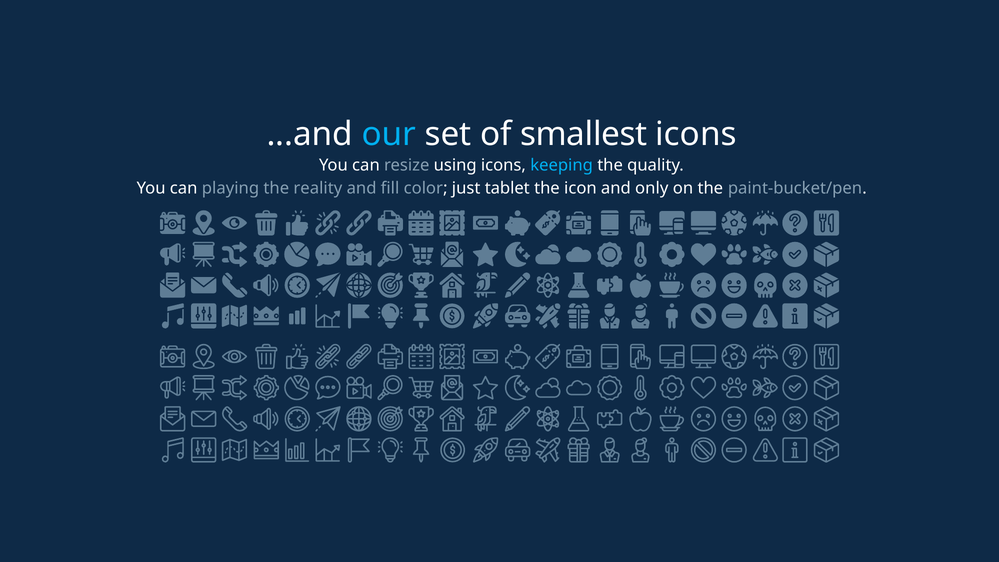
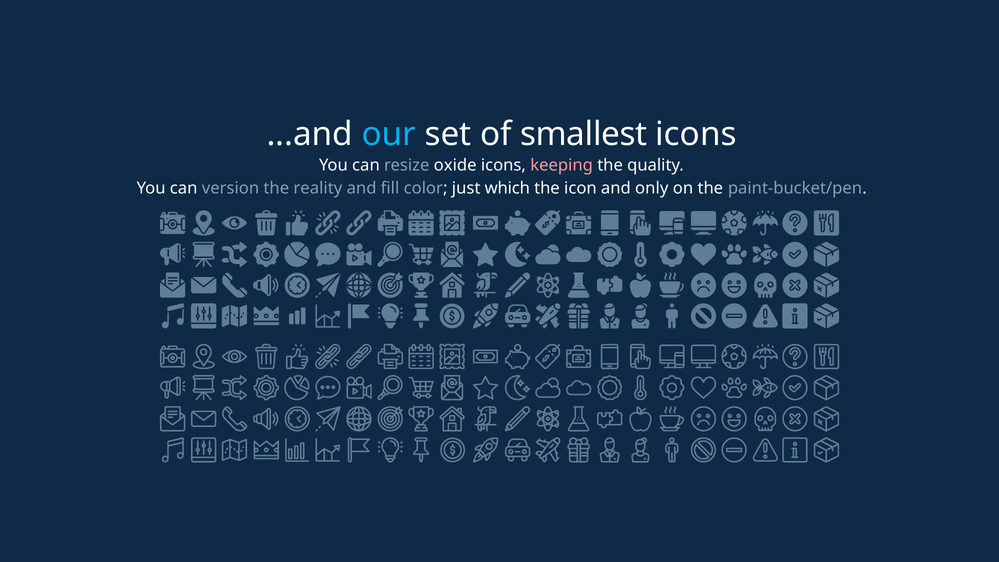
using: using -> oxide
keeping colour: light blue -> pink
playing: playing -> version
tablet: tablet -> which
